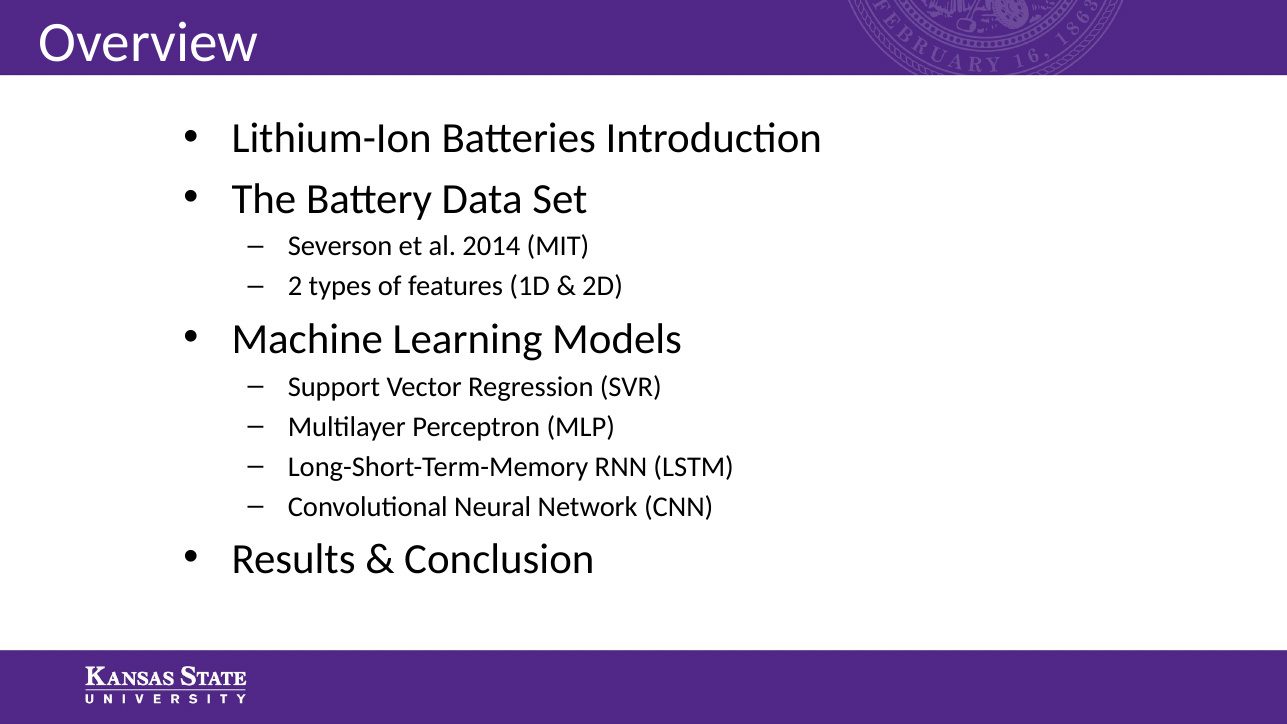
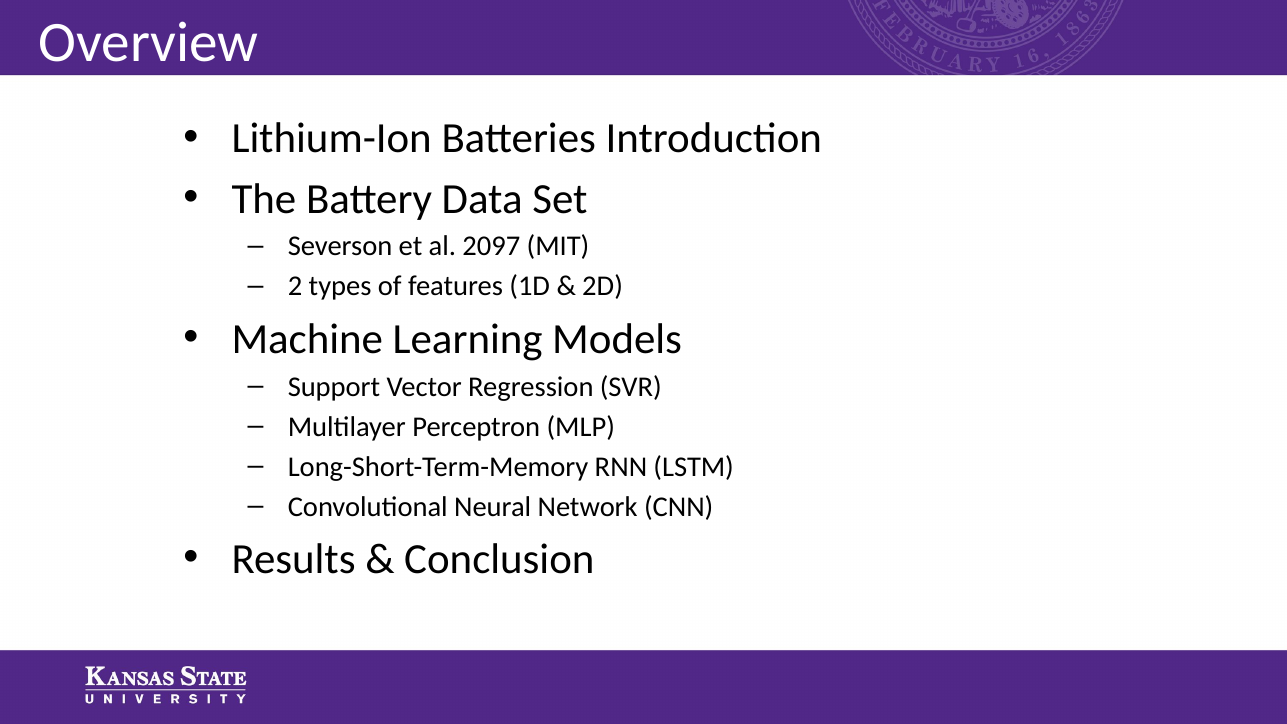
2014: 2014 -> 2097
